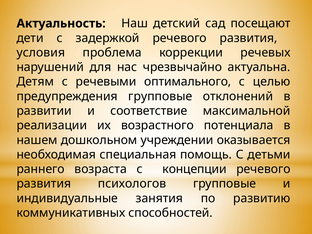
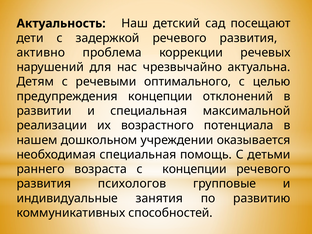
условия: условия -> активно
предупреждения групповые: групповые -> концепции
и соответствие: соответствие -> специальная
